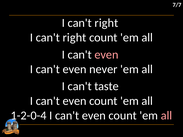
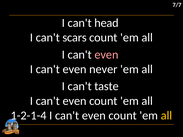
right at (106, 23): right -> head
right at (74, 38): right -> scars
1-2-0-4: 1-2-0-4 -> 1-2-1-4
all at (166, 116) colour: pink -> yellow
